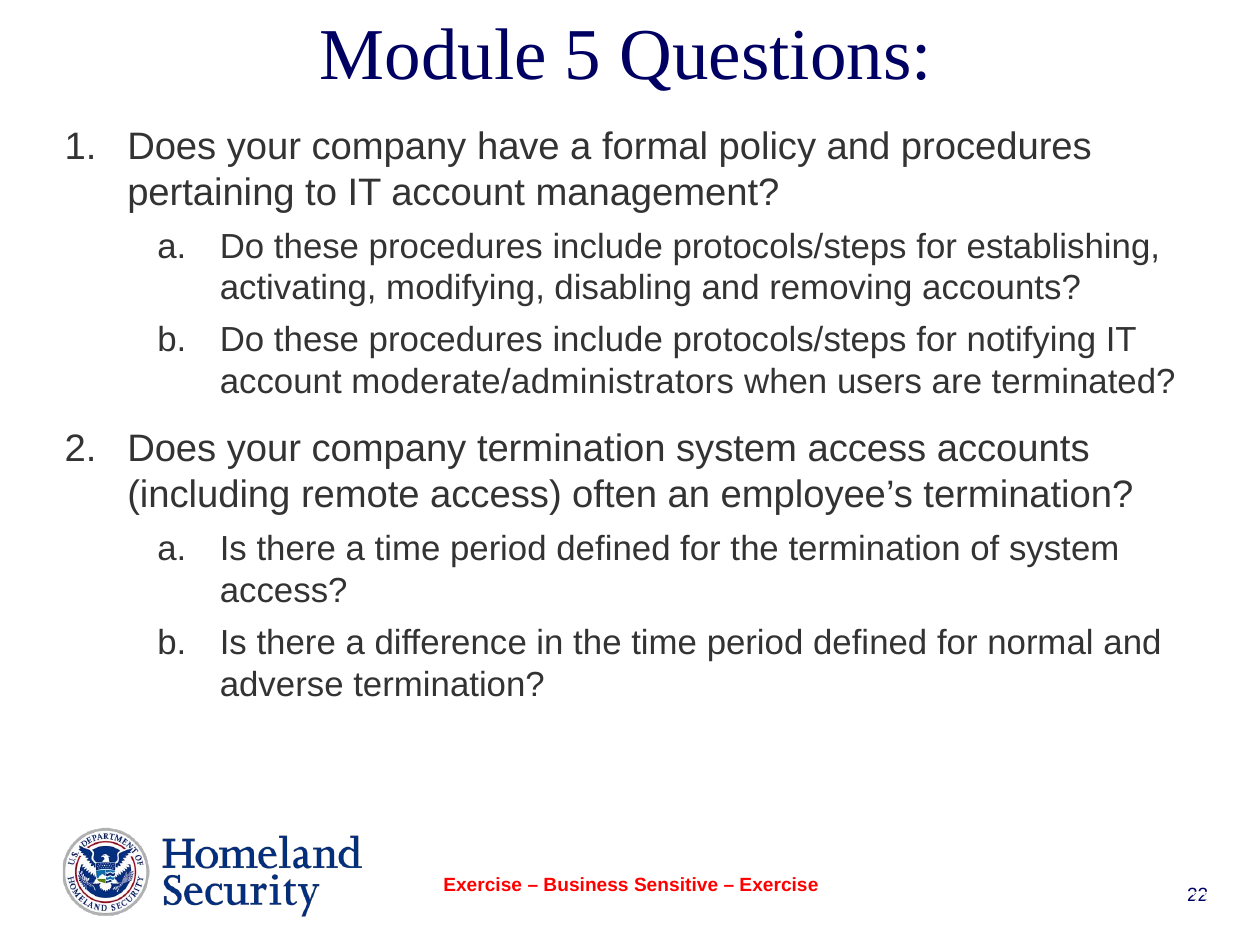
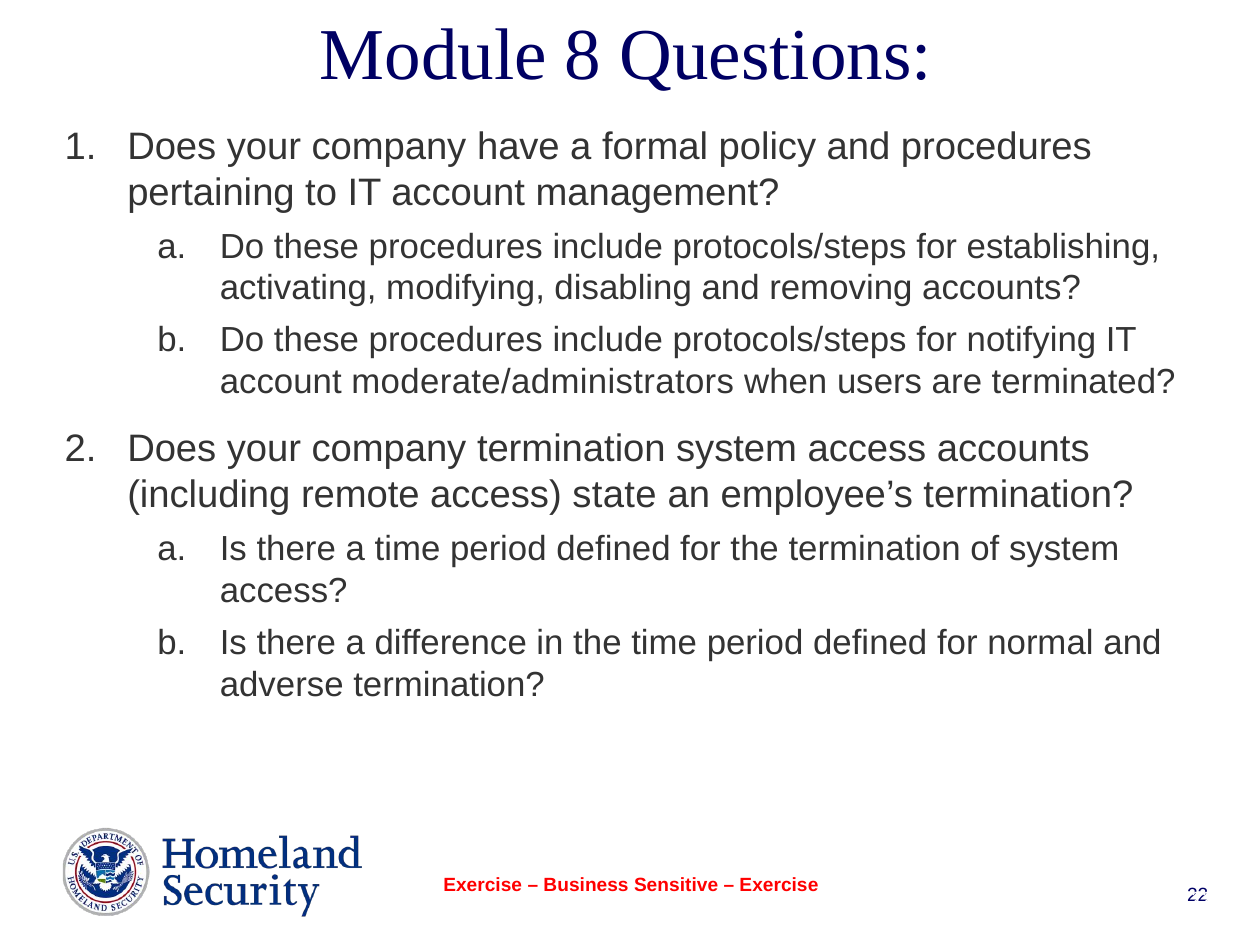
5: 5 -> 8
often: often -> state
